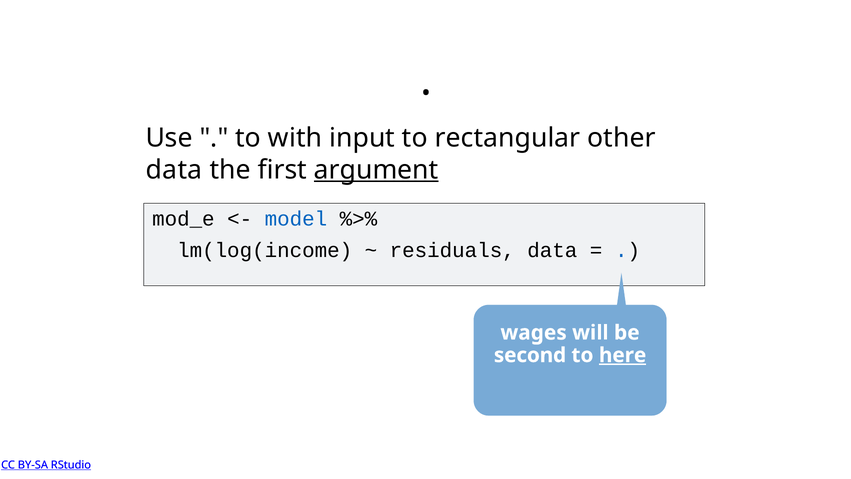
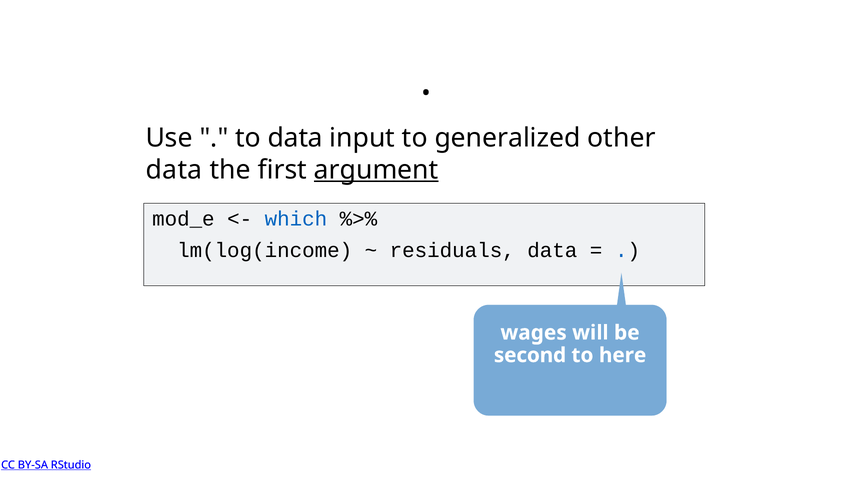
to with: with -> data
rectangular: rectangular -> generalized
model at (296, 219): model -> which
here underline: present -> none
